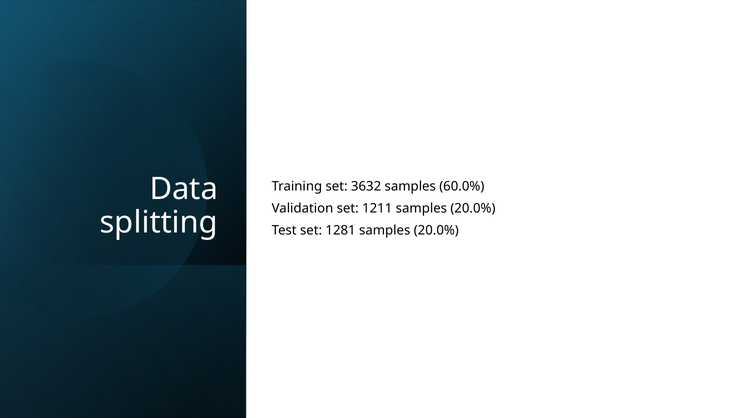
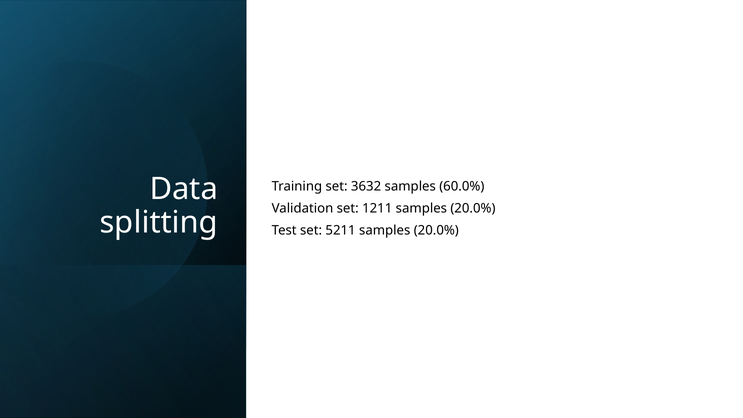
1281: 1281 -> 5211
